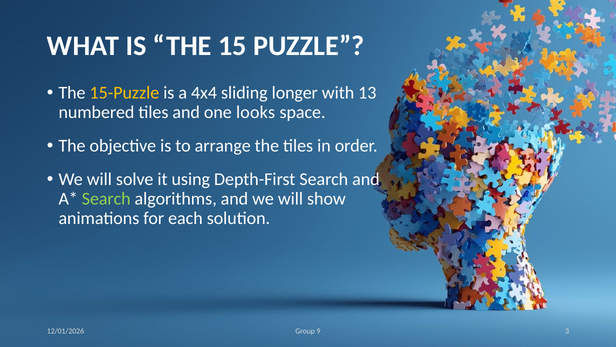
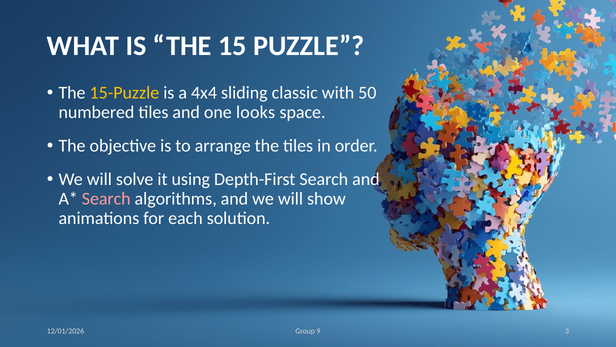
longer: longer -> classic
13: 13 -> 50
Search at (106, 199) colour: light green -> pink
